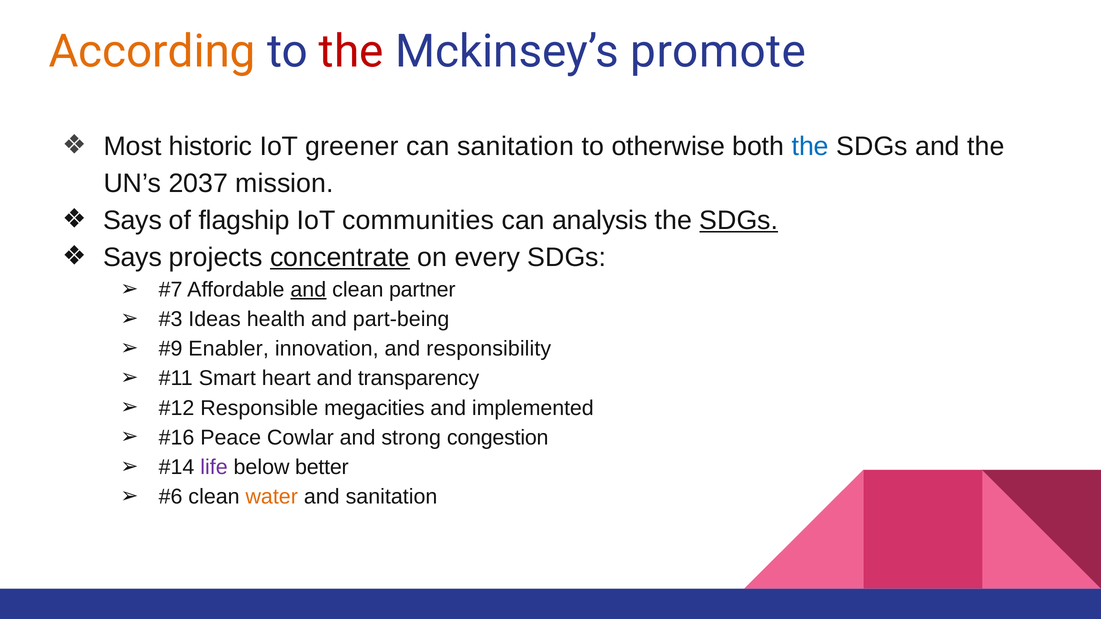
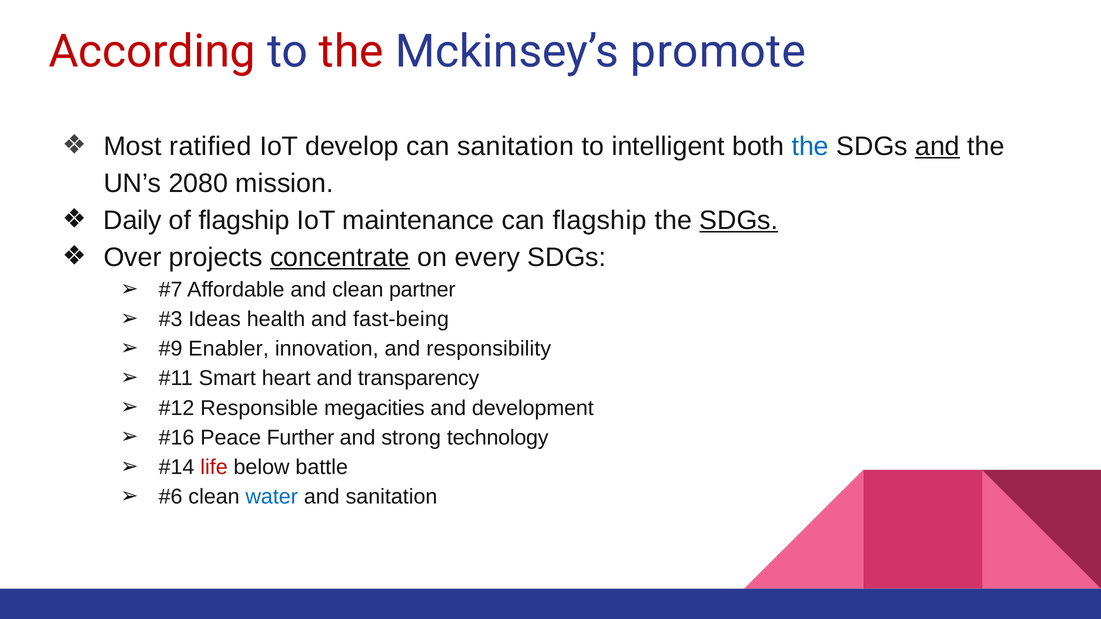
According colour: orange -> red
historic: historic -> ratified
greener: greener -> develop
otherwise: otherwise -> intelligent
and at (937, 146) underline: none -> present
2037: 2037 -> 2080
Says at (133, 220): Says -> Daily
communities: communities -> maintenance
can analysis: analysis -> flagship
Says at (133, 257): Says -> Over
and at (308, 290) underline: present -> none
part-being: part-being -> fast-being
implemented: implemented -> development
Cowlar: Cowlar -> Further
congestion: congestion -> technology
life colour: purple -> red
better: better -> battle
water colour: orange -> blue
